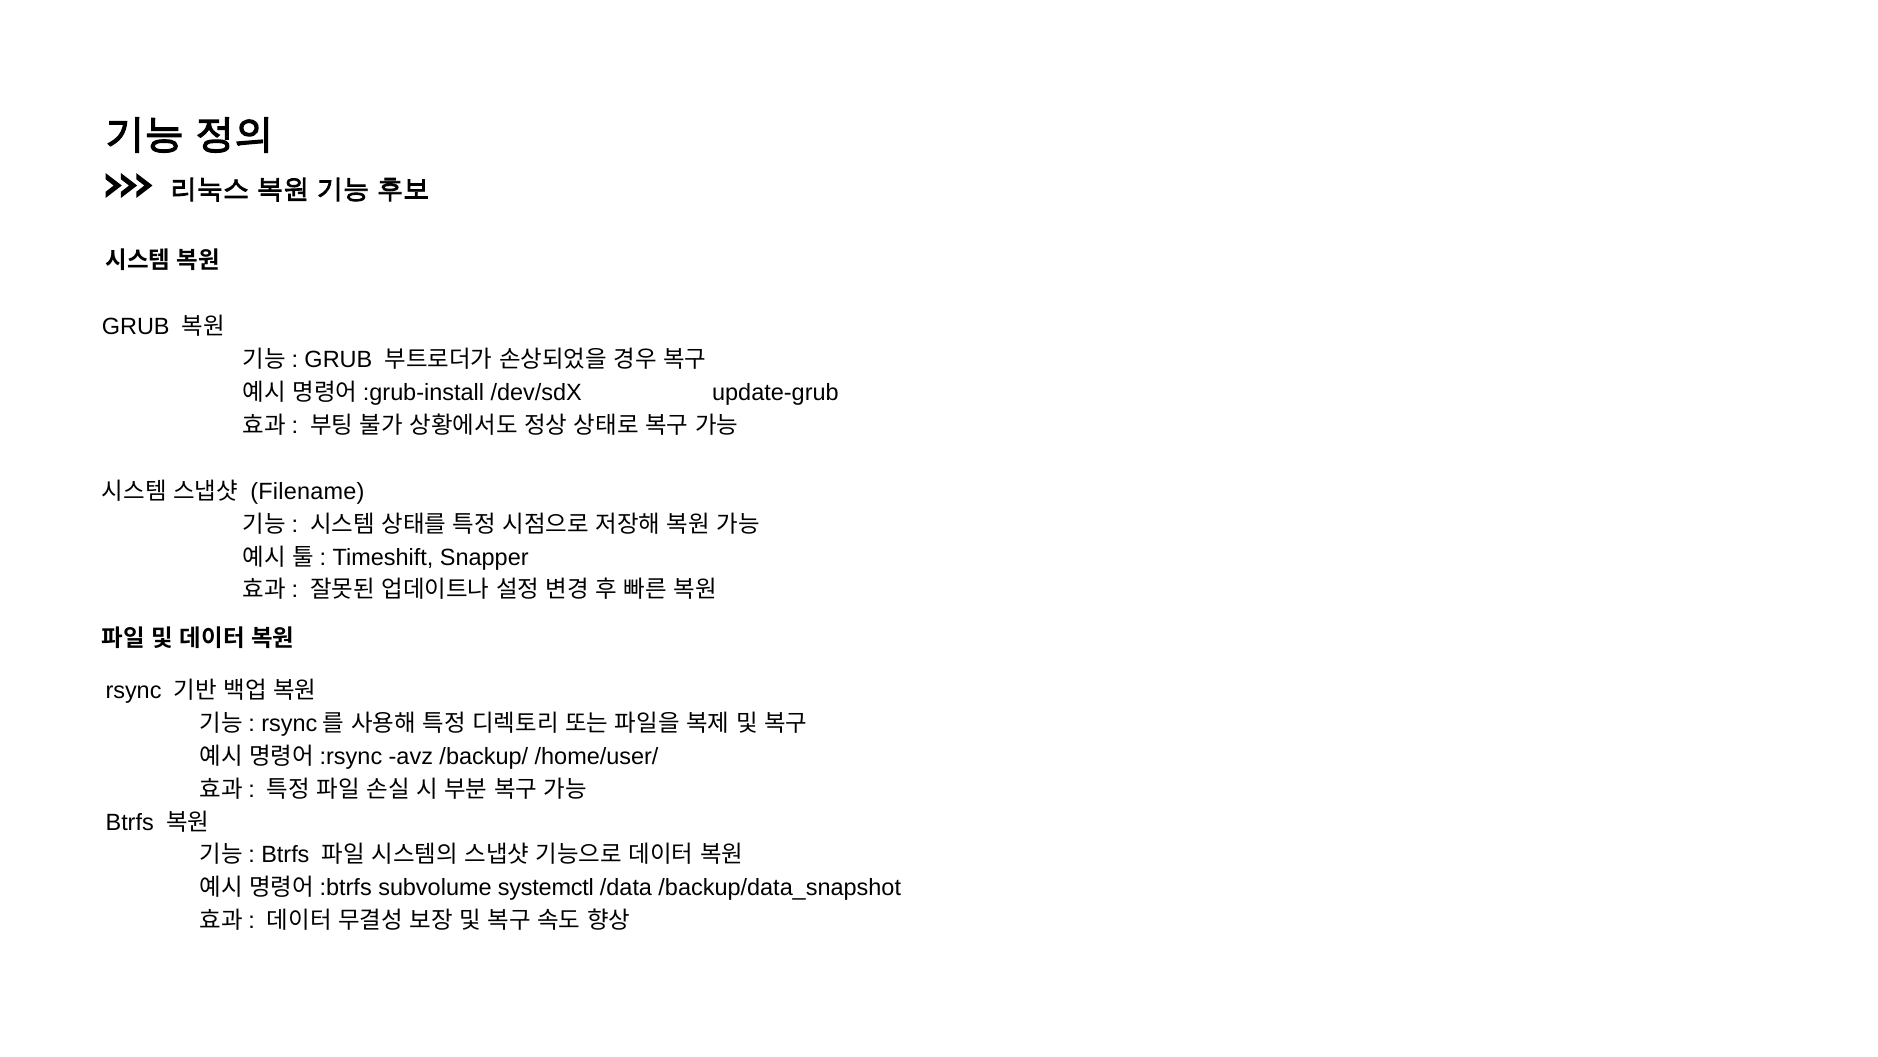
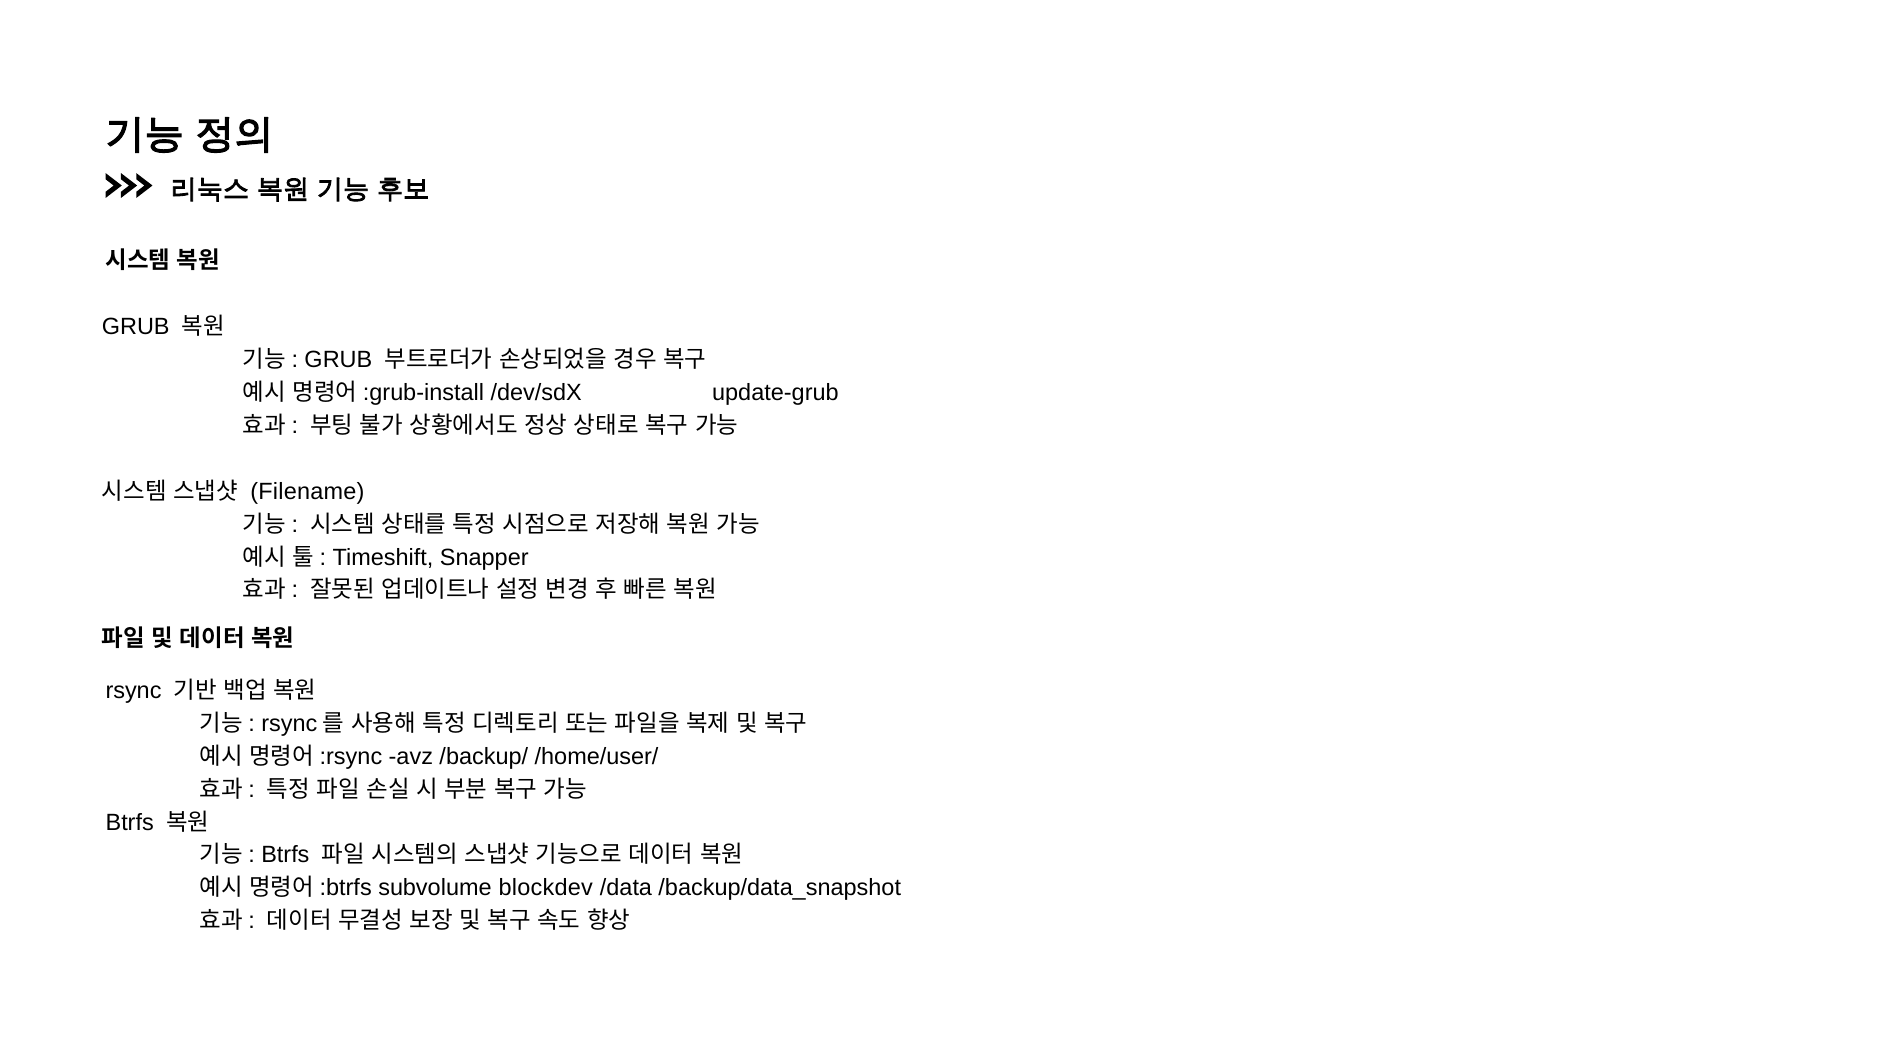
systemctl: systemctl -> blockdev
